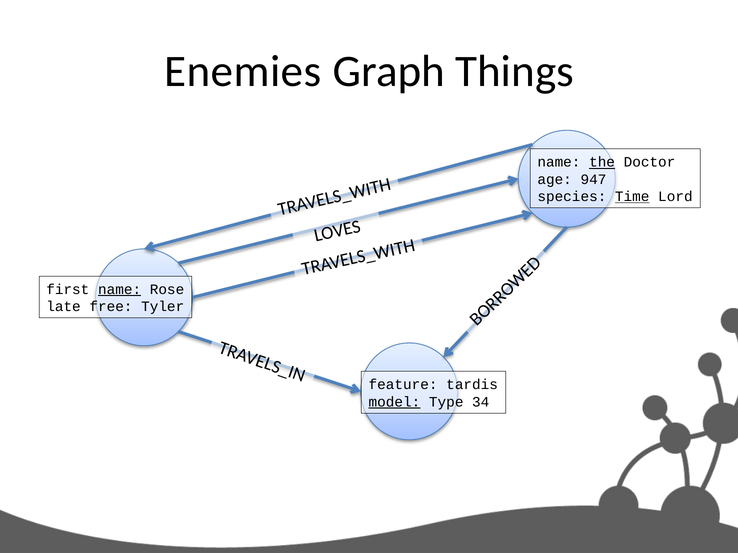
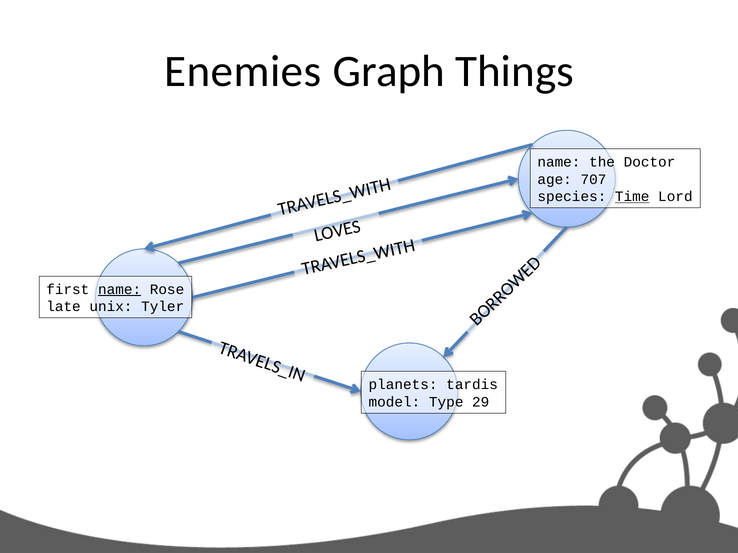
the underline: present -> none
947: 947 -> 707
free: free -> unix
feature: feature -> planets
model underline: present -> none
34: 34 -> 29
